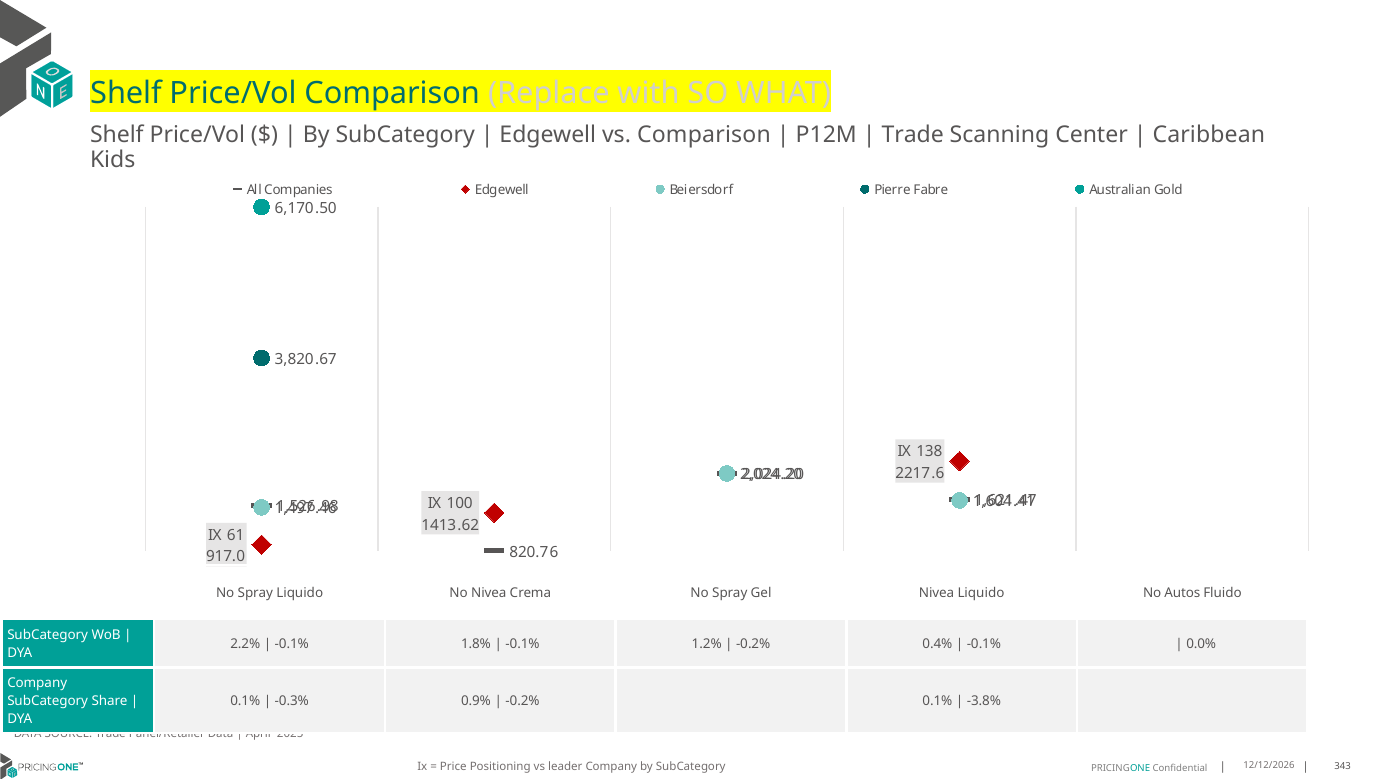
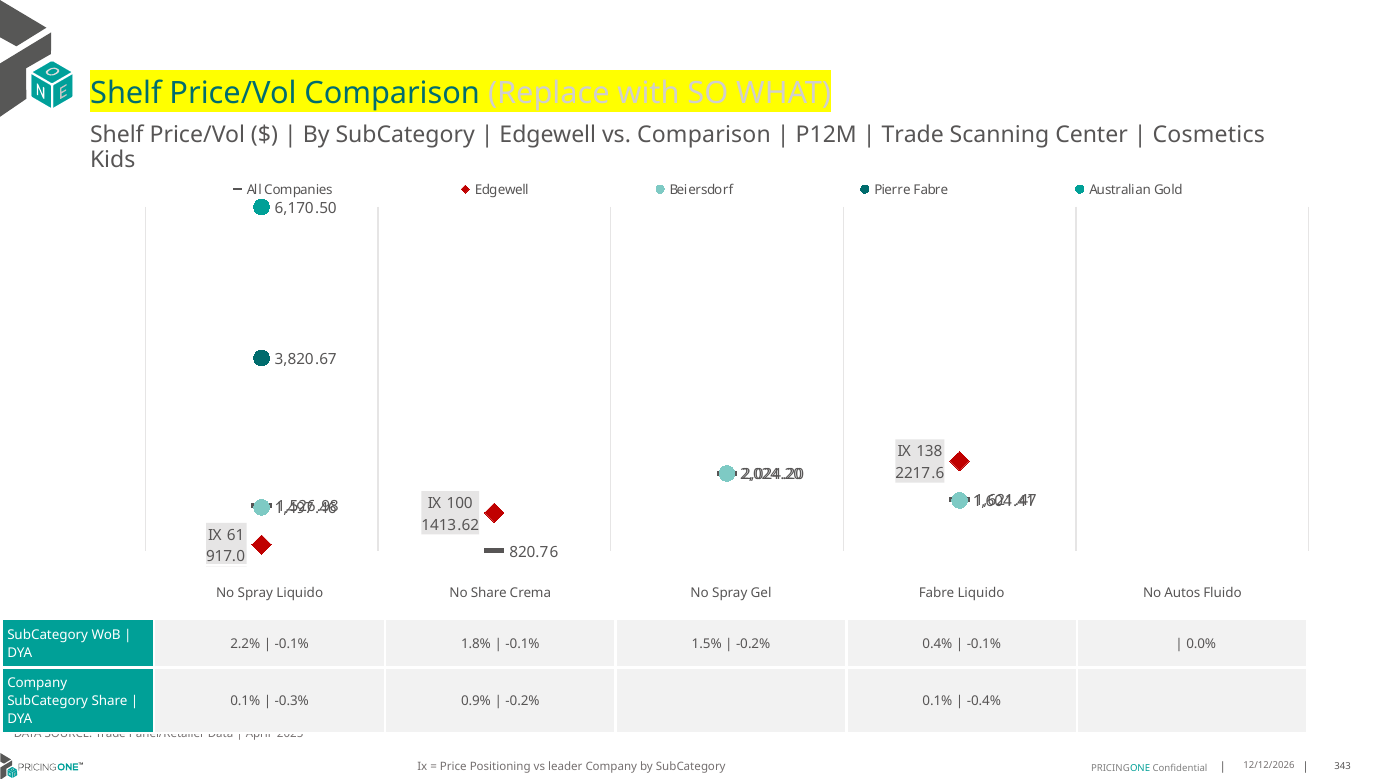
Caribbean: Caribbean -> Cosmetics
No Nivea: Nivea -> Share
Gel Nivea: Nivea -> Fabre
1.2%: 1.2% -> 1.5%
-3.8%: -3.8% -> -0.4%
